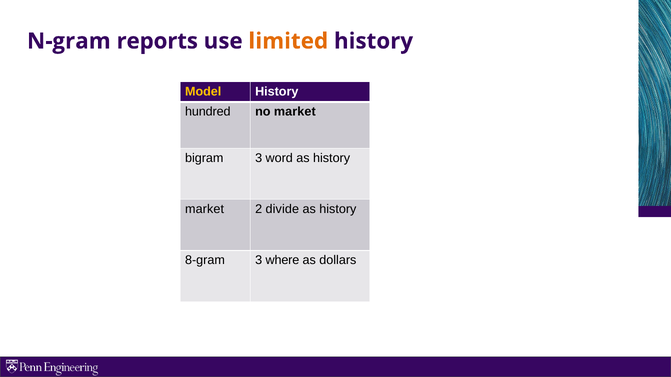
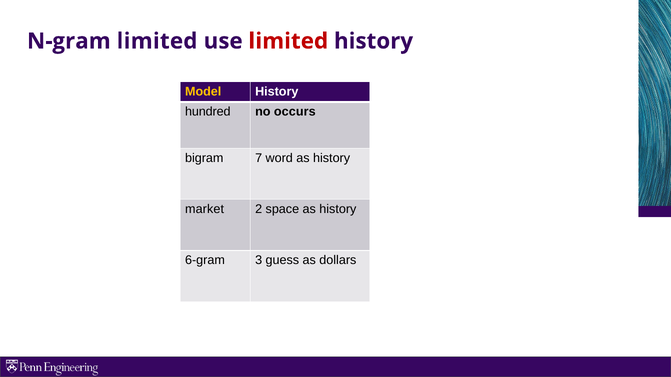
N-gram reports: reports -> limited
limited at (288, 41) colour: orange -> red
no market: market -> occurs
bigram 3: 3 -> 7
divide: divide -> space
8-gram: 8-gram -> 6-gram
where: where -> guess
